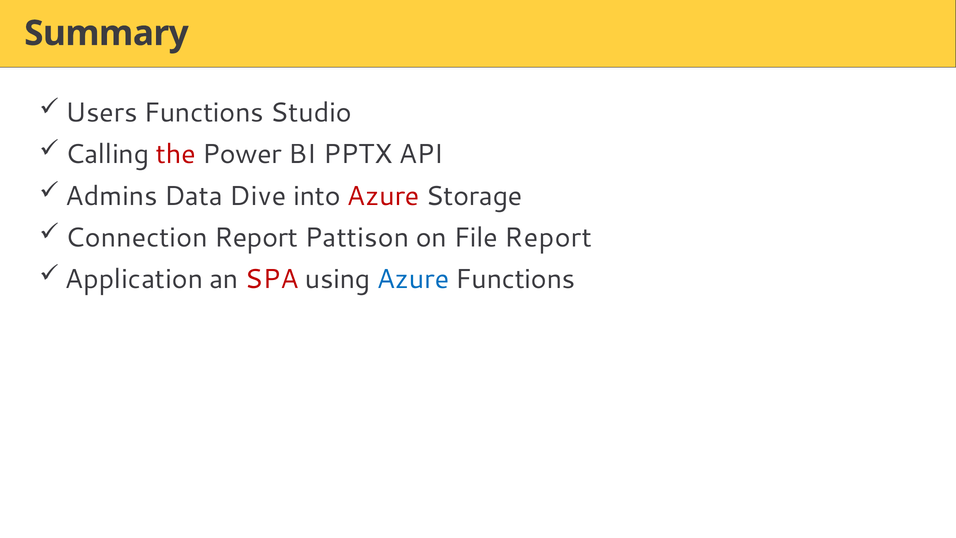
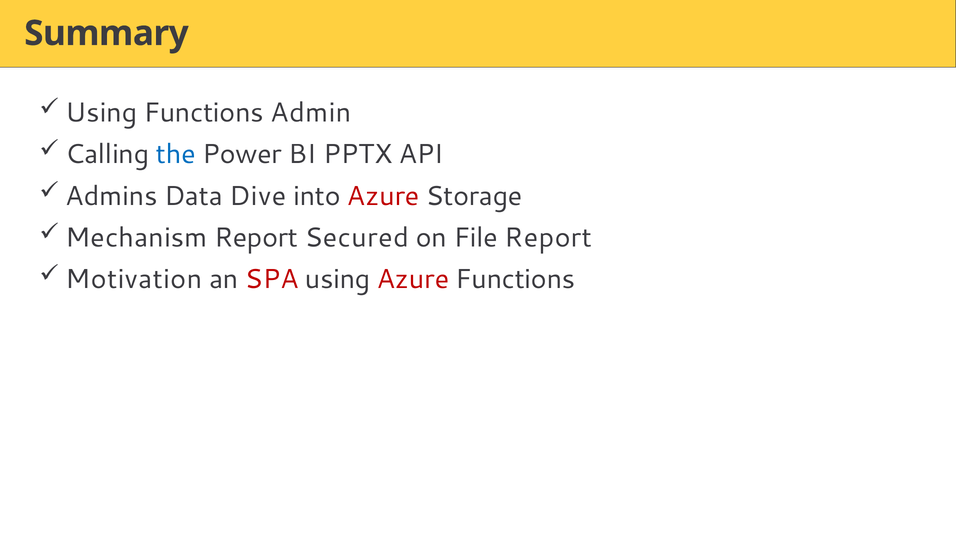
Users at (102, 113): Users -> Using
Studio: Studio -> Admin
the colour: red -> blue
Connection: Connection -> Mechanism
Pattison: Pattison -> Secured
Application: Application -> Motivation
Azure at (413, 279) colour: blue -> red
